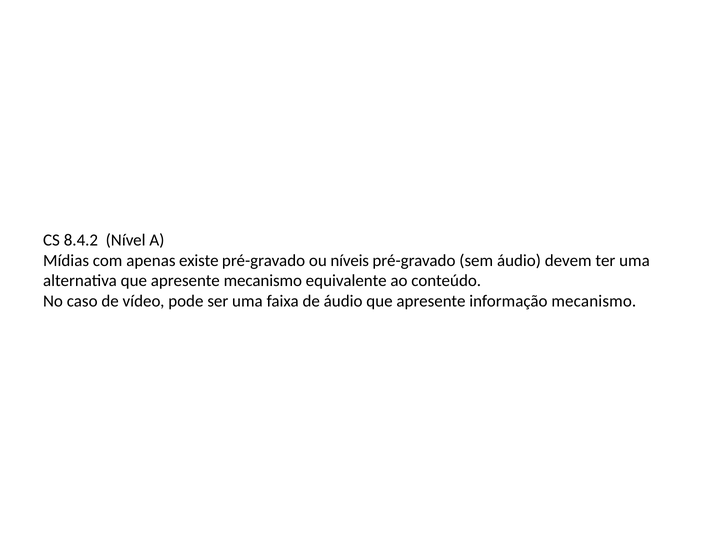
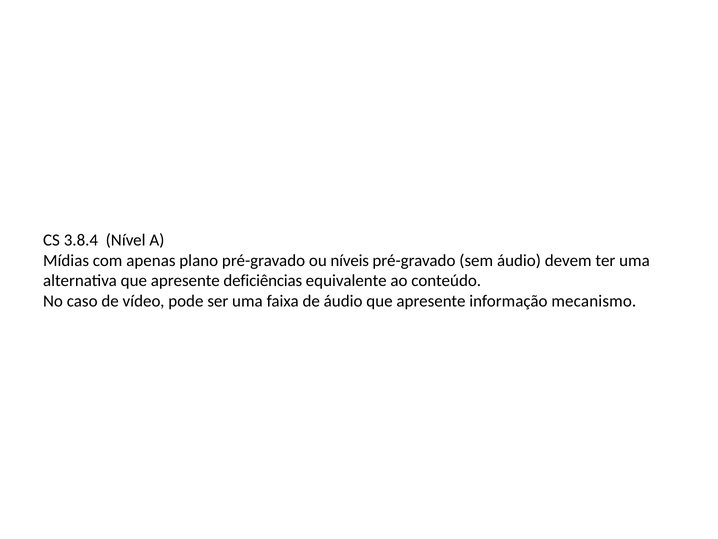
8.4.2: 8.4.2 -> 3.8.4
existe: existe -> plano
apresente mecanismo: mecanismo -> deficiências
